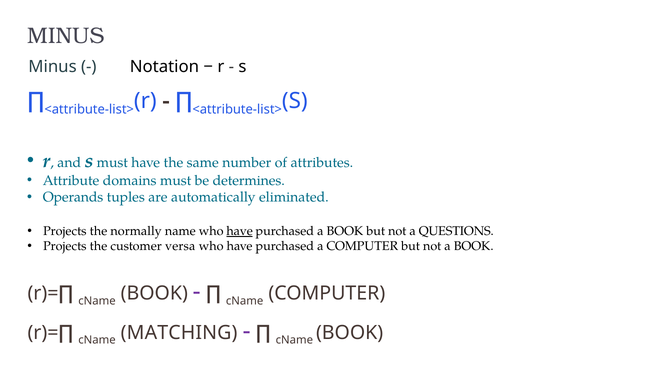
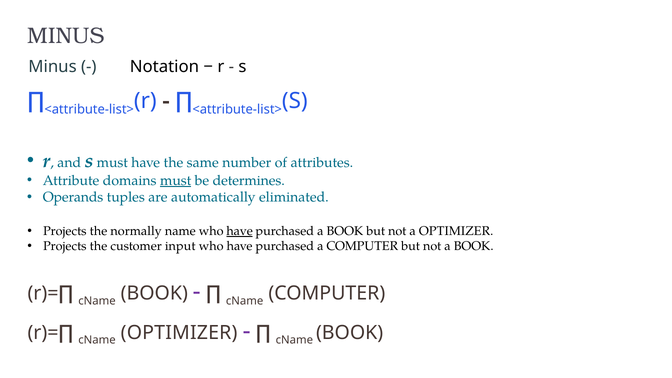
must at (176, 181) underline: none -> present
a QUESTIONS: QUESTIONS -> OPTIMIZER
versa: versa -> input
cName MATCHING: MATCHING -> OPTIMIZER
